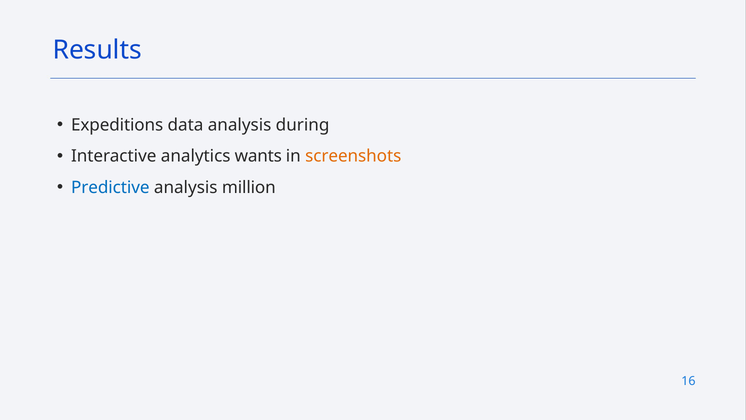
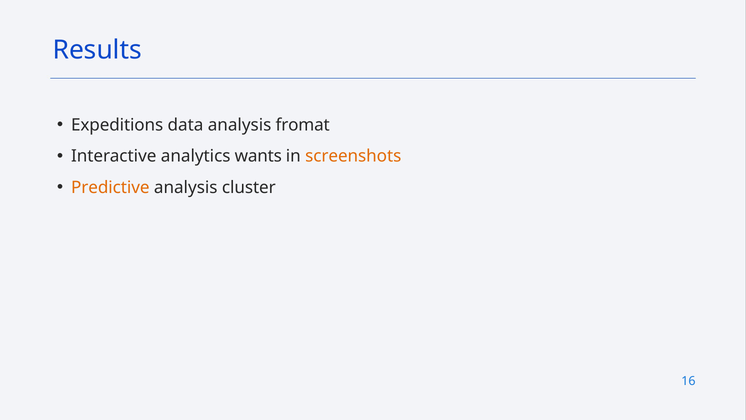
during: during -> fromat
Predictive colour: blue -> orange
million: million -> cluster
